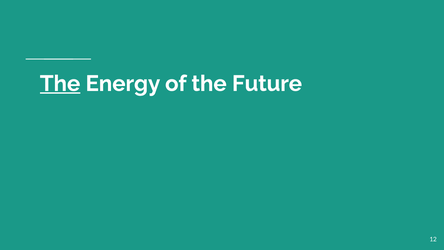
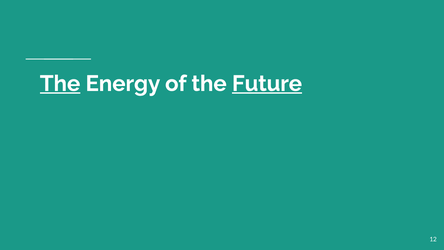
Future underline: none -> present
